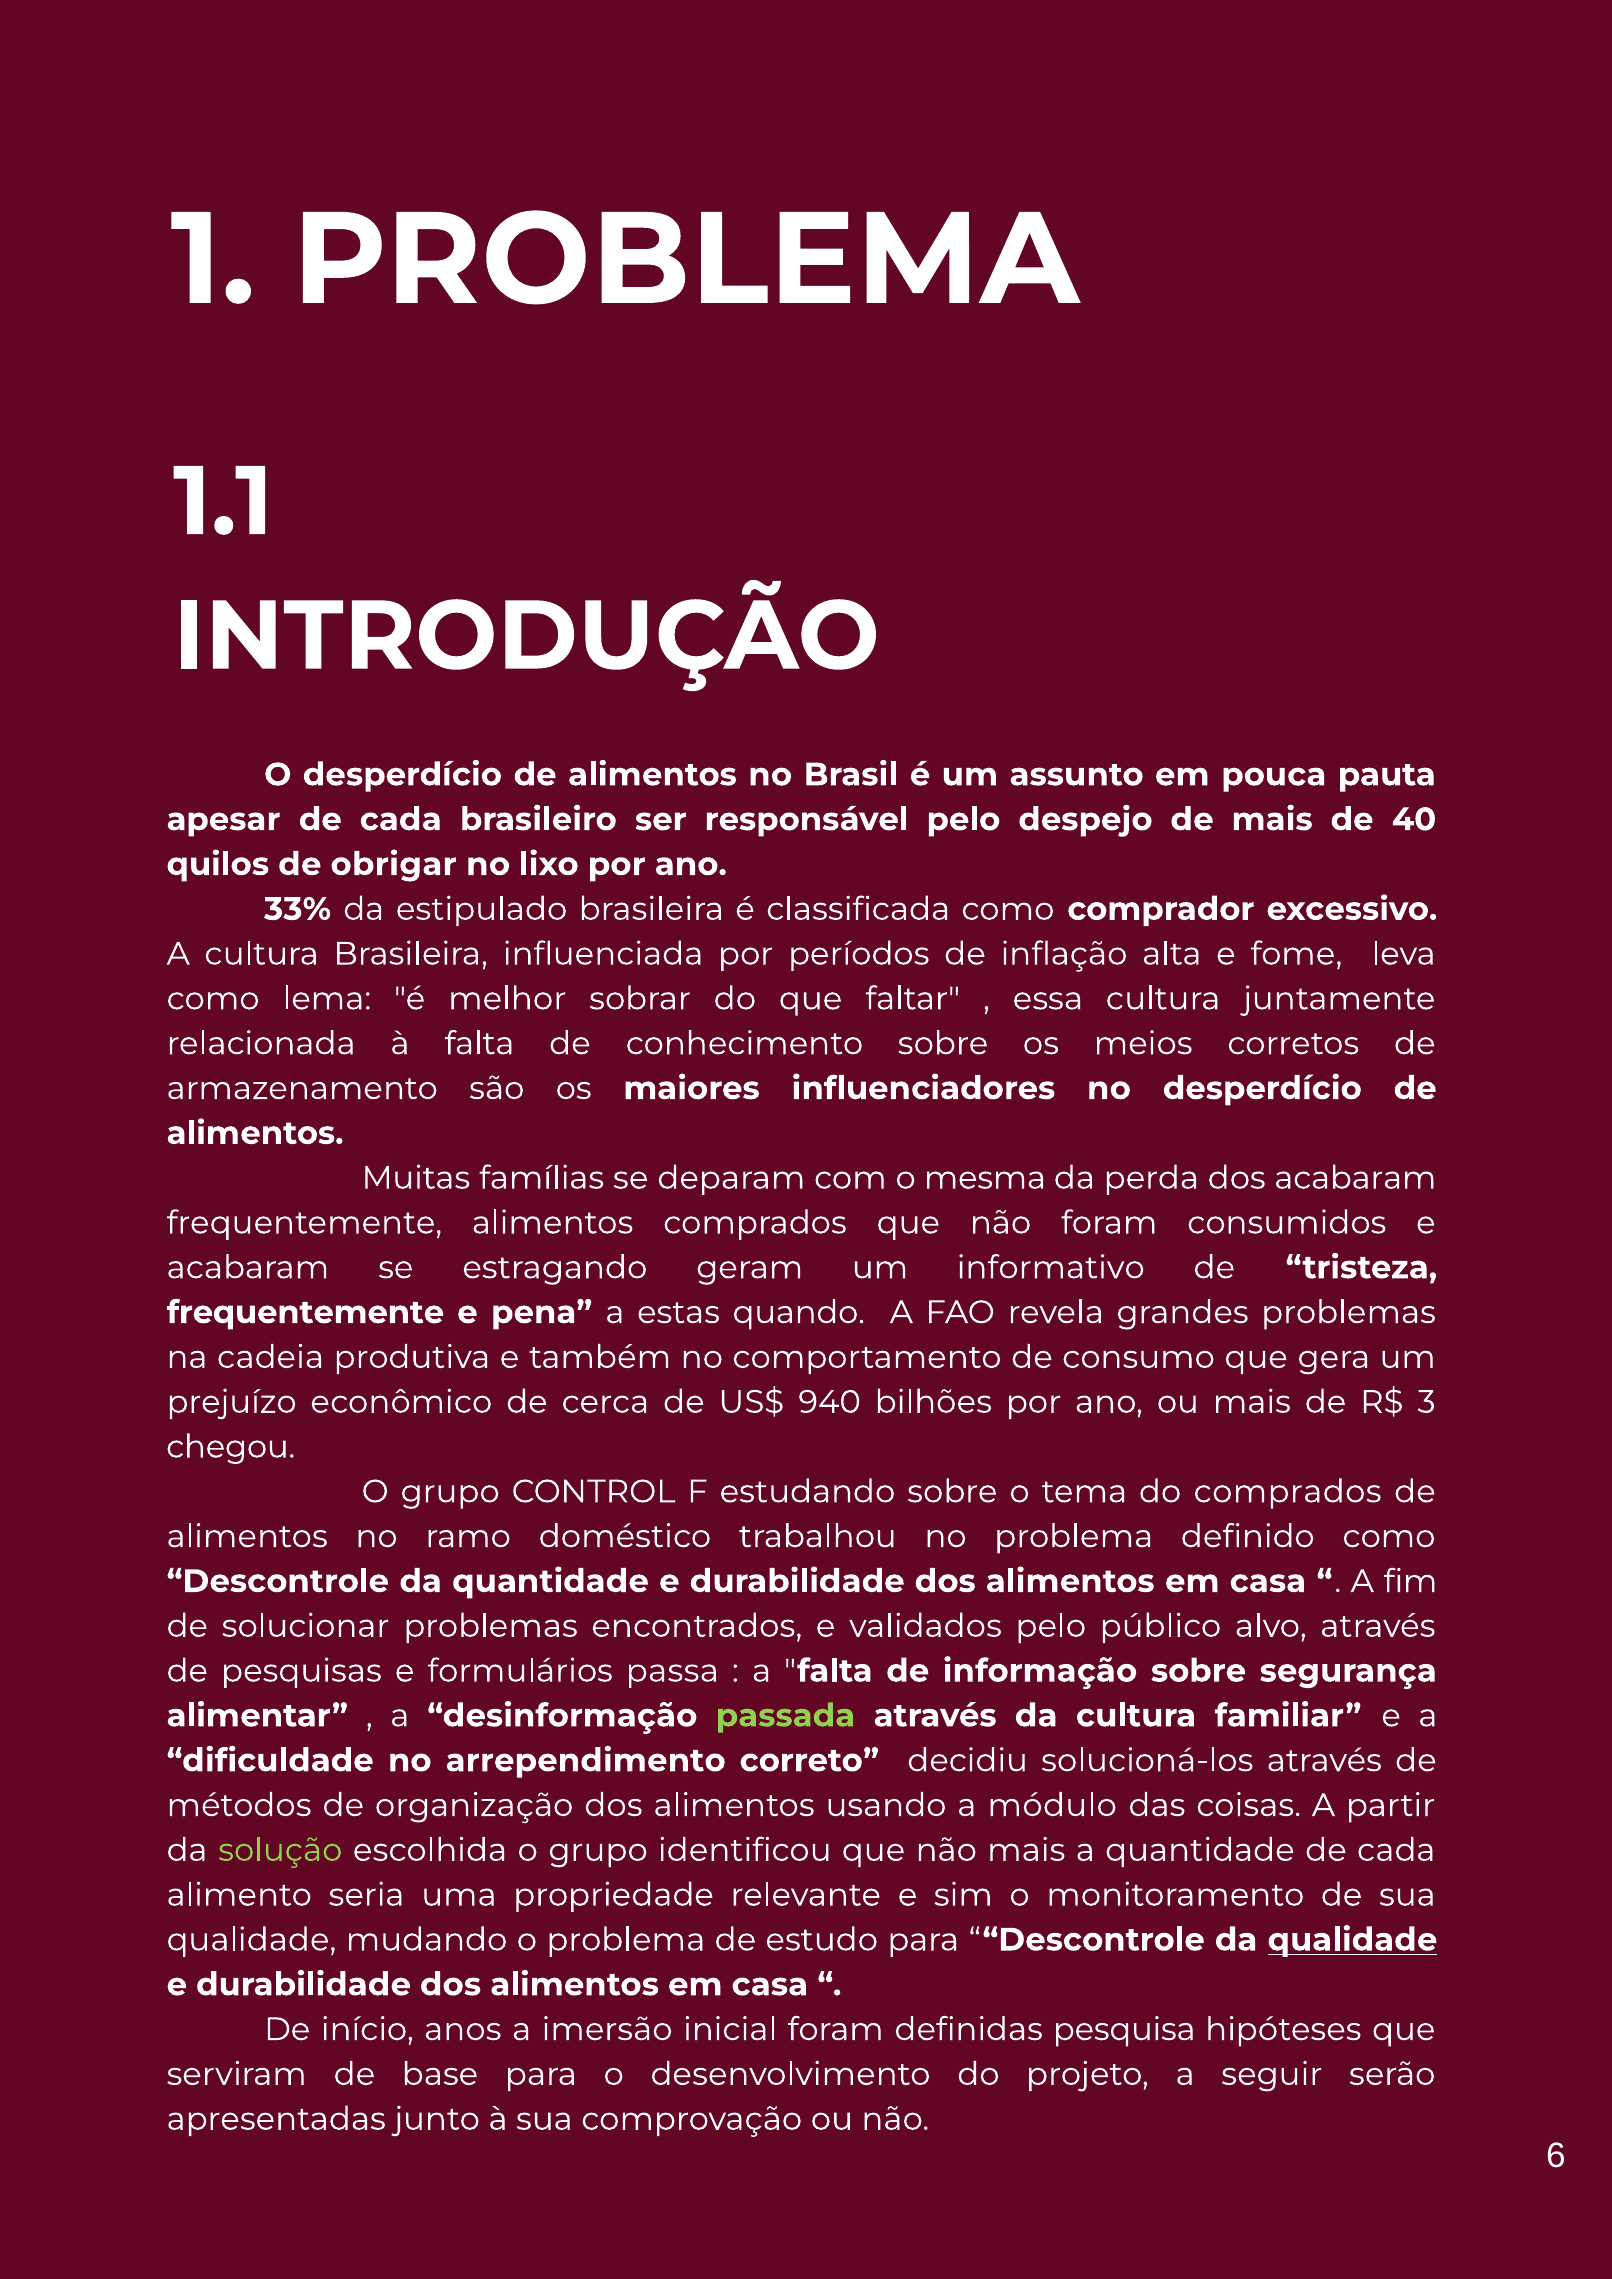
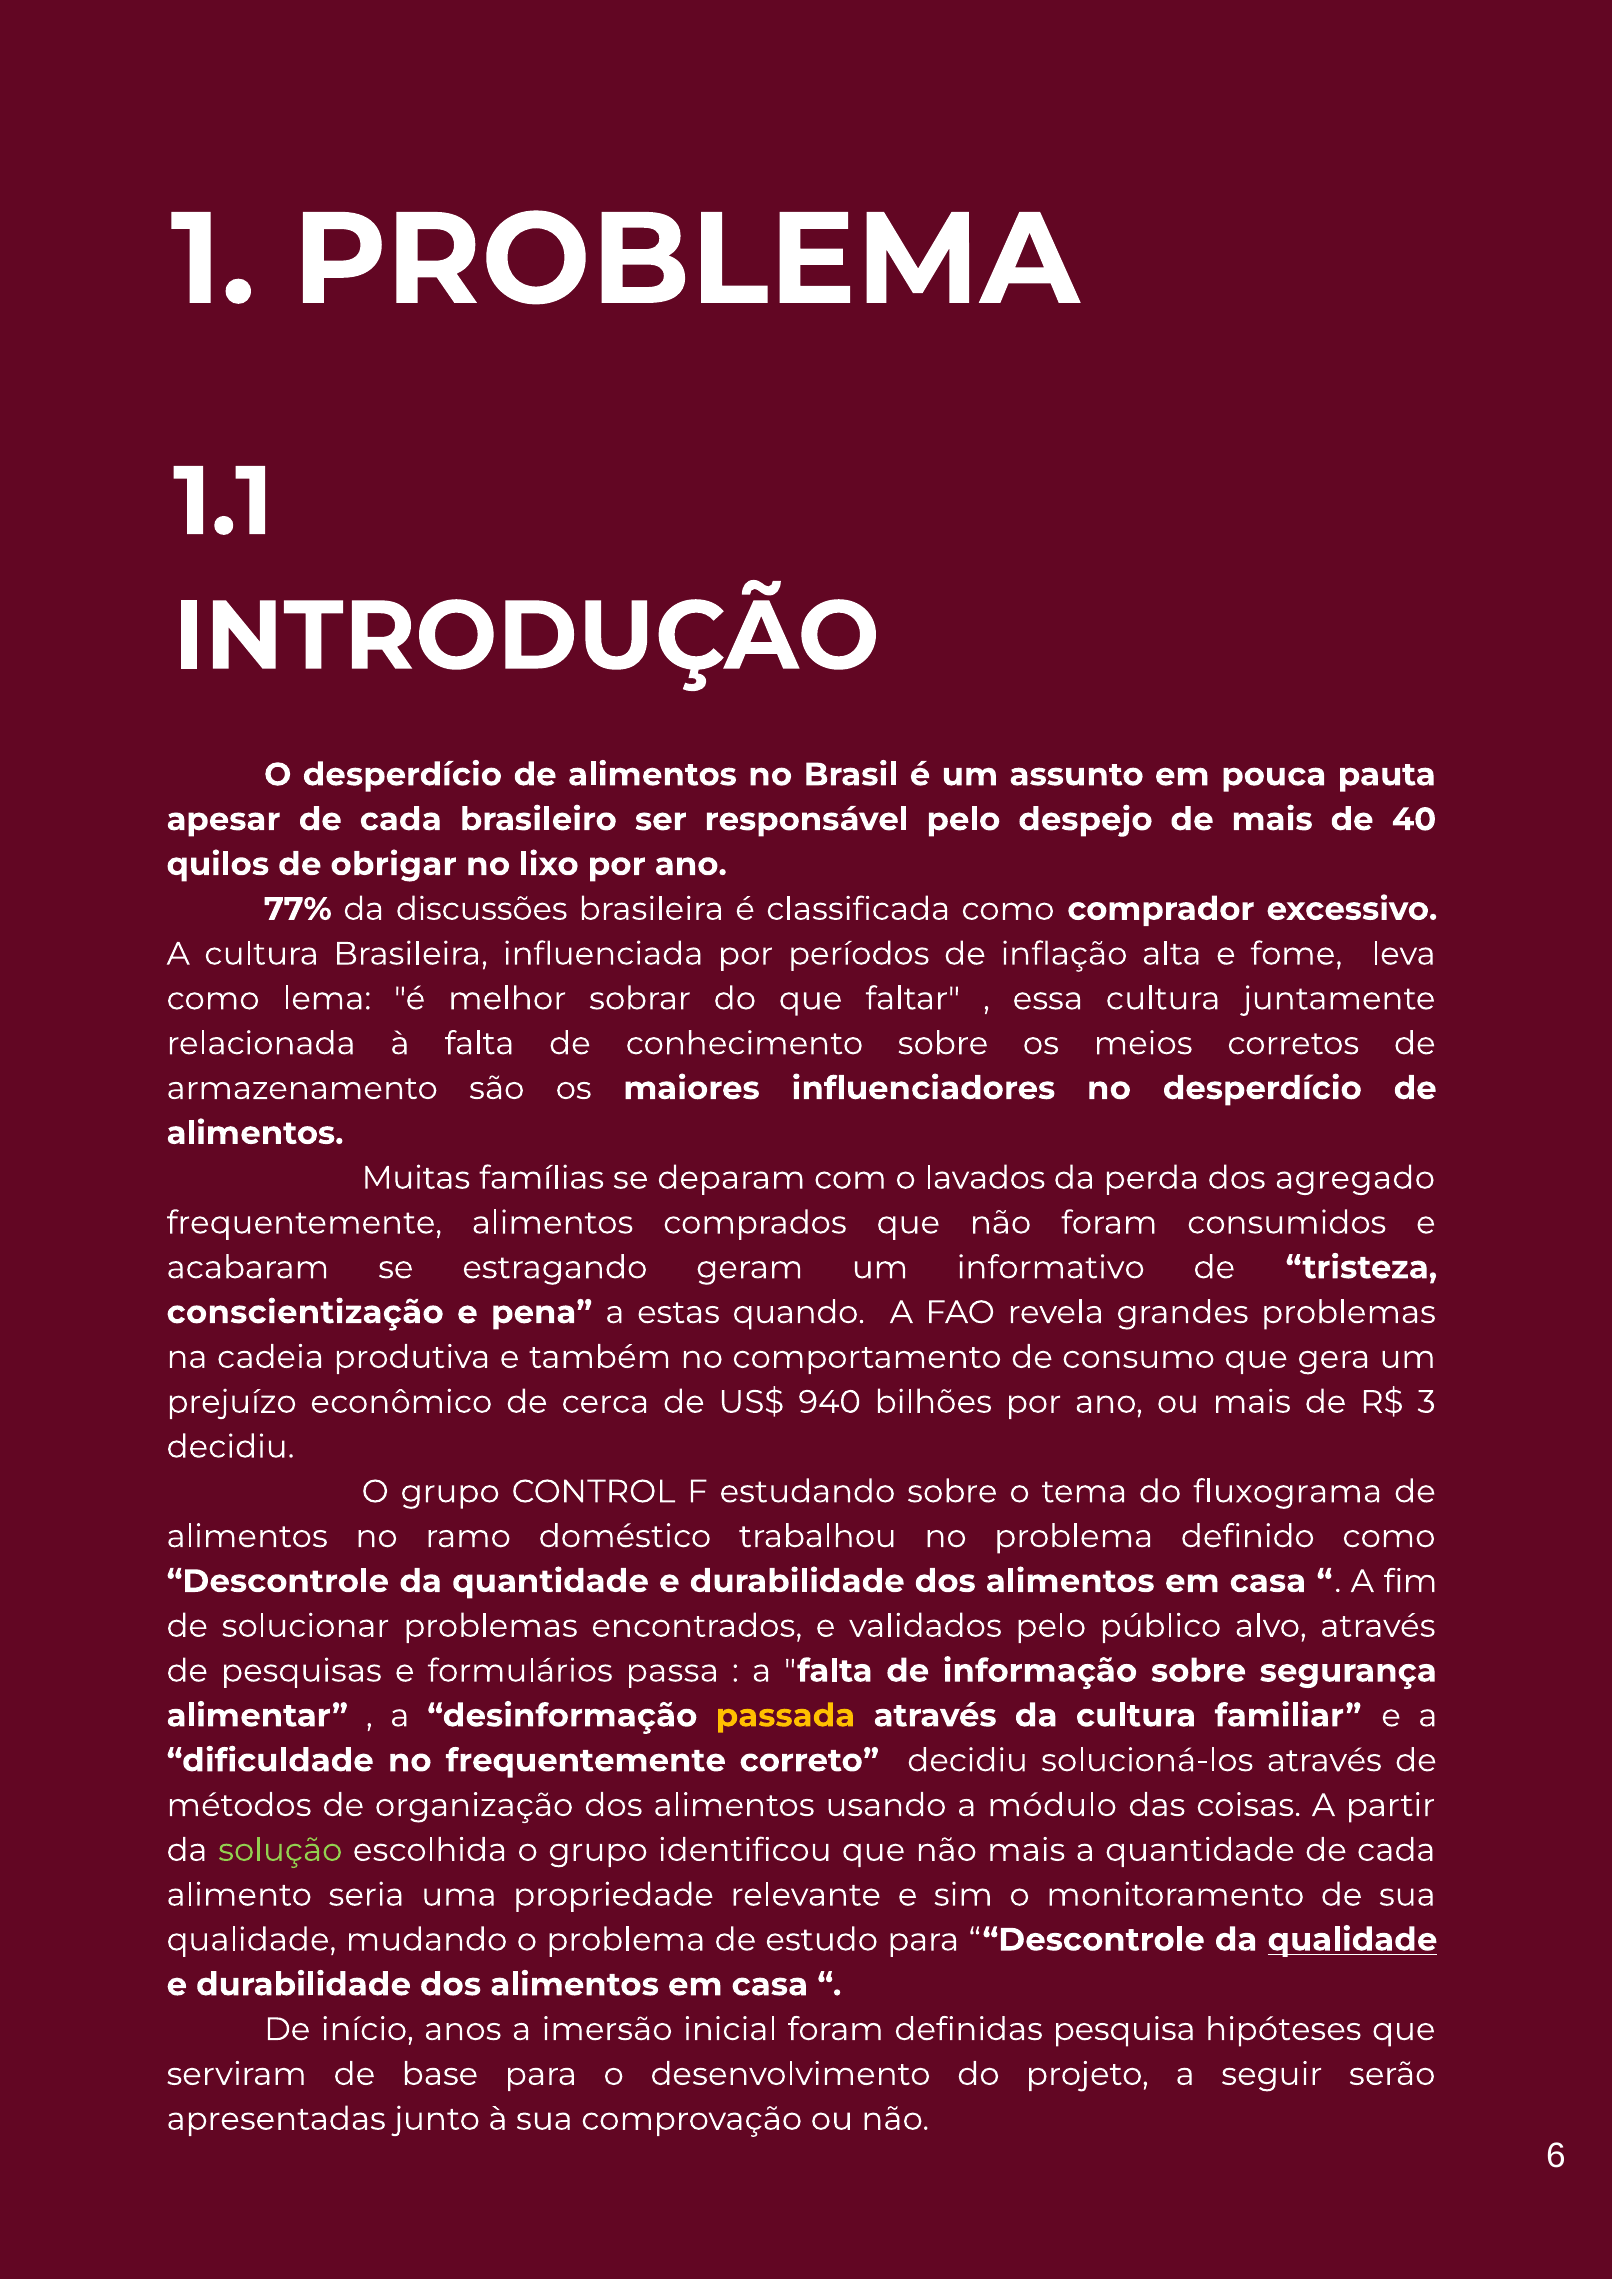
33%: 33% -> 77%
estipulado: estipulado -> discussões
mesma: mesma -> lavados
dos acabaram: acabaram -> agregado
frequentemente at (305, 1313): frequentemente -> conscientização
chegou at (231, 1447): chegou -> decidiu
do comprados: comprados -> fluxograma
passada colour: light green -> yellow
no arrependimento: arrependimento -> frequentemente
